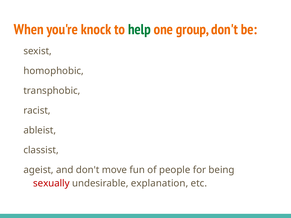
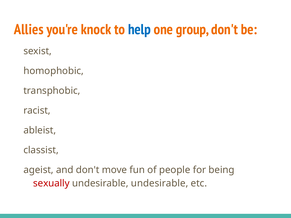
When: When -> Allies
help colour: green -> blue
undesirable explanation: explanation -> undesirable
